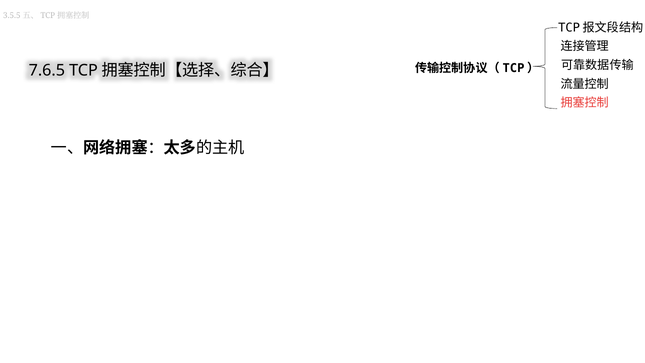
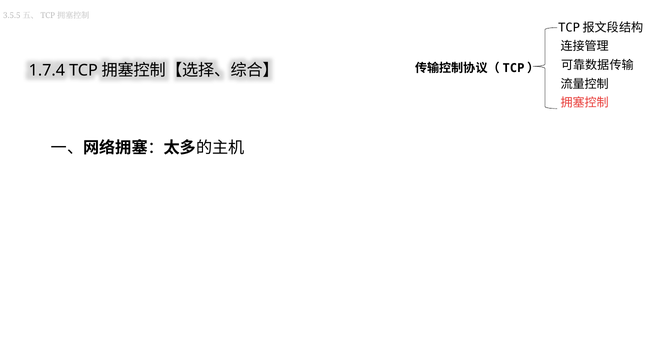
7.6.5: 7.6.5 -> 1.7.4
